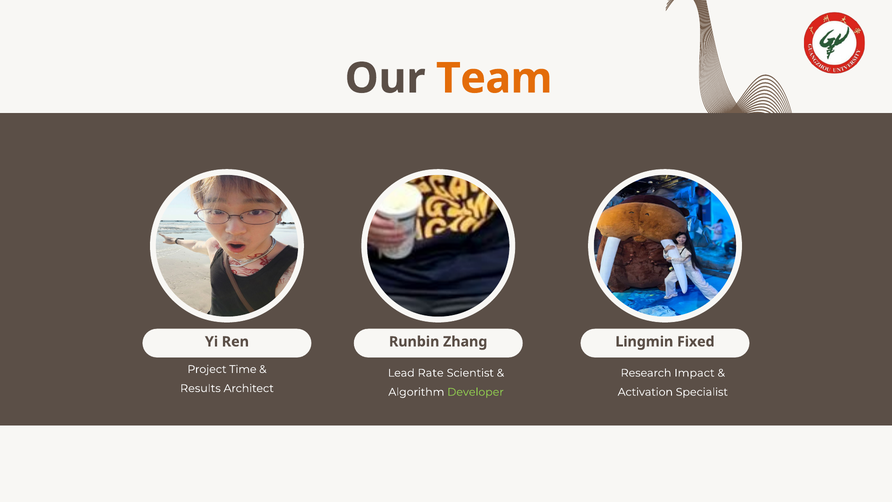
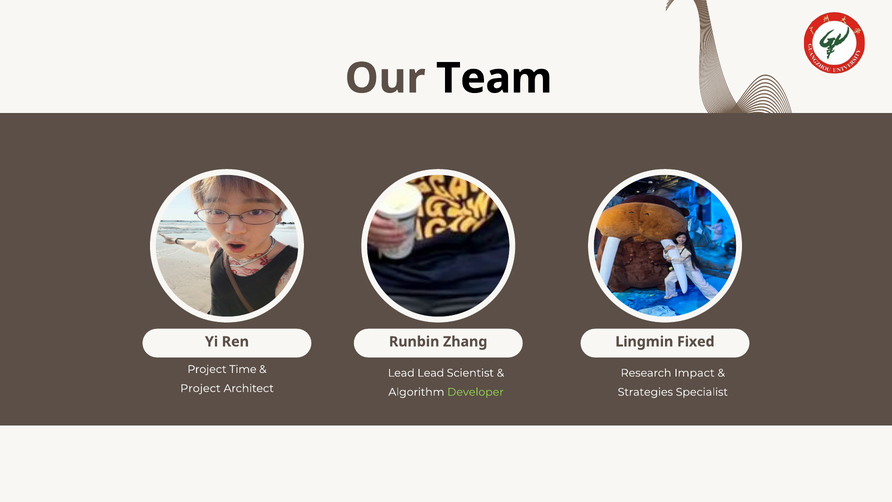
Team colour: orange -> black
Lead Rate: Rate -> Lead
Results at (200, 388): Results -> Project
Activation: Activation -> Strategies
